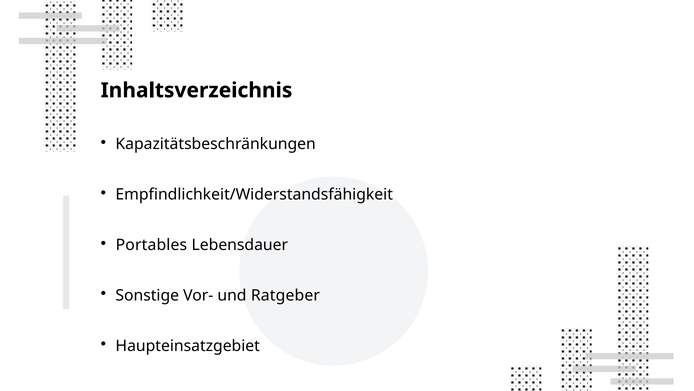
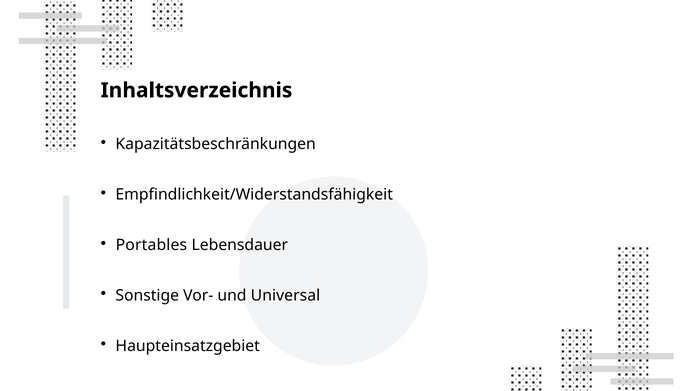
Ratgeber: Ratgeber -> Universal
